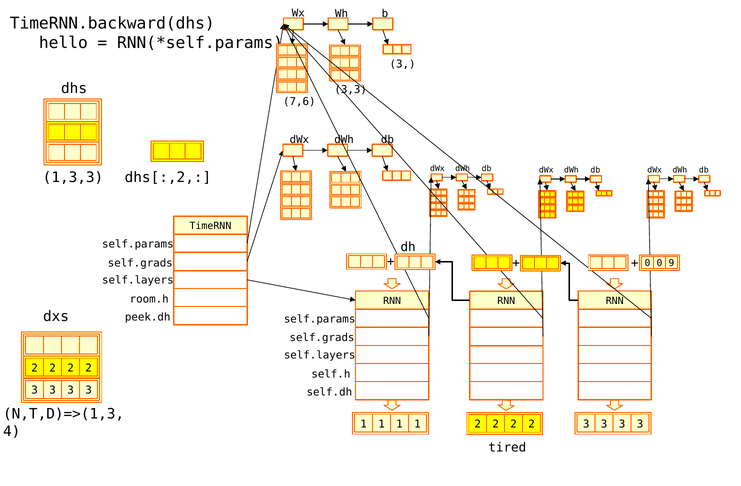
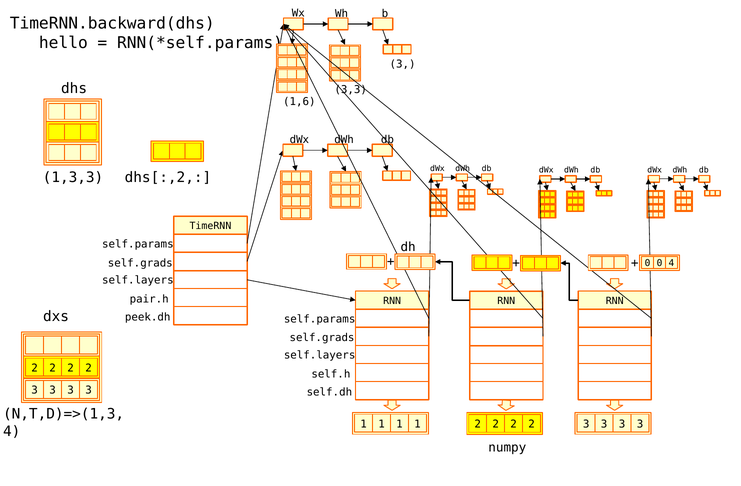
7,6: 7,6 -> 1,6
0 9: 9 -> 4
room.h: room.h -> pair.h
tired: tired -> numpy
